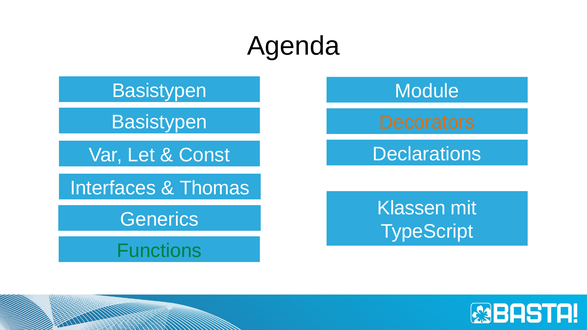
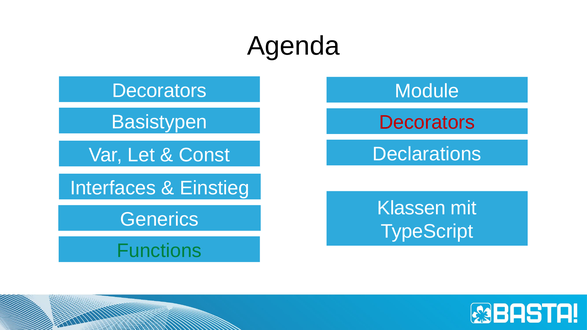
Basistypen at (159, 91): Basistypen -> Decorators
Decorators at (427, 123) colour: orange -> red
Thomas: Thomas -> Einstieg
